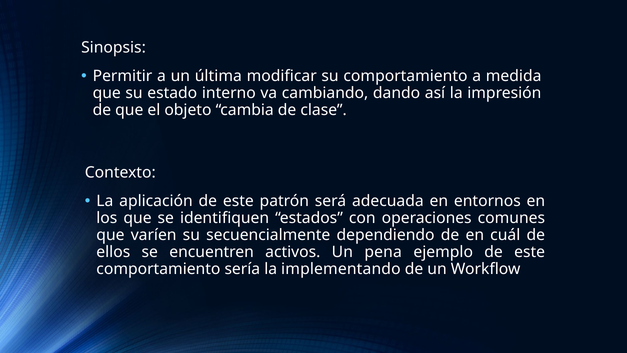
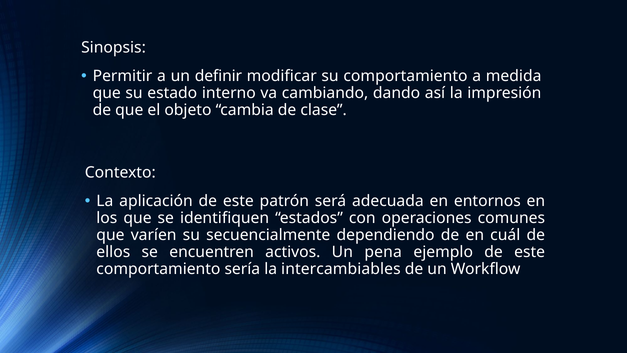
última: última -> definir
implementando: implementando -> intercambiables
